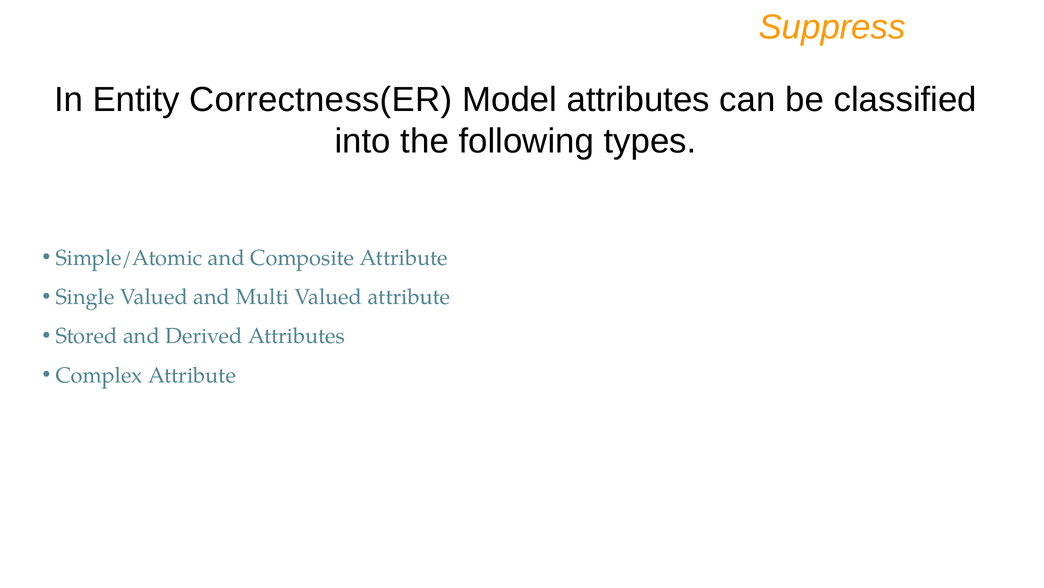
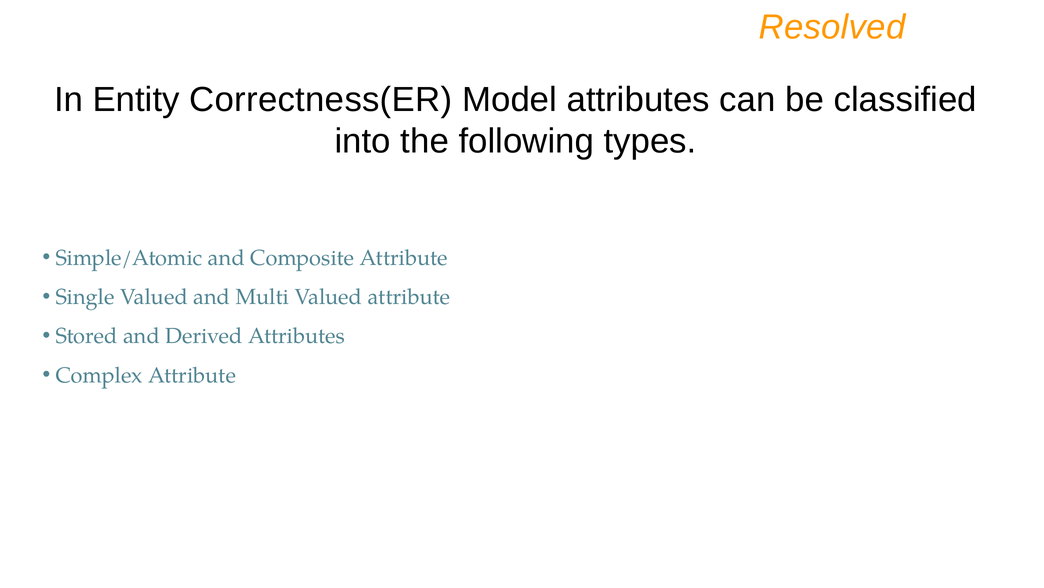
Suppress: Suppress -> Resolved
